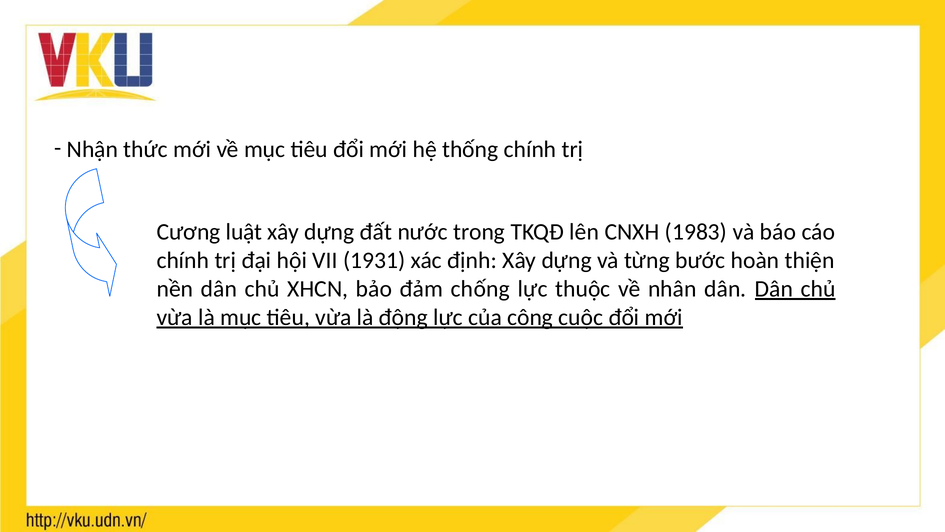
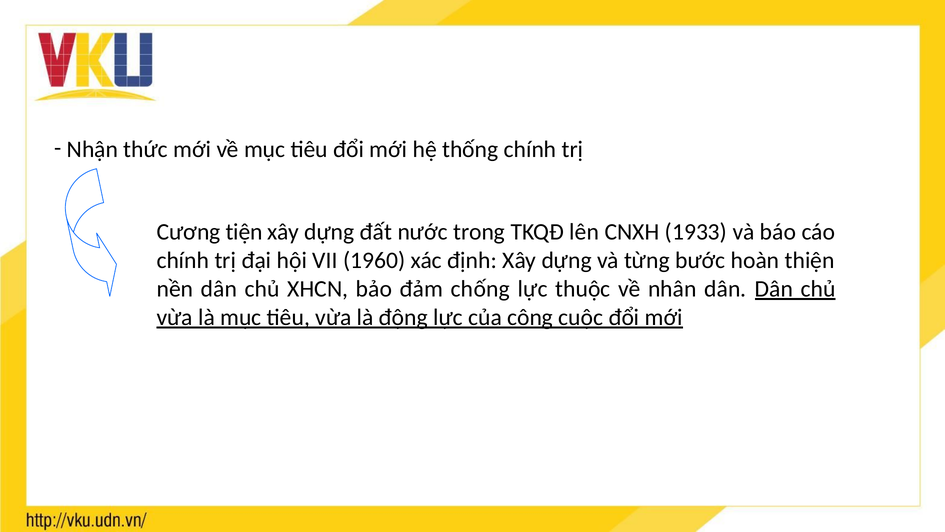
luật: luật -> tiện
1983: 1983 -> 1933
1931: 1931 -> 1960
